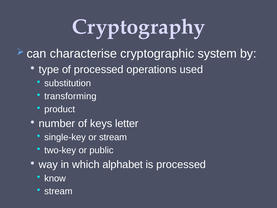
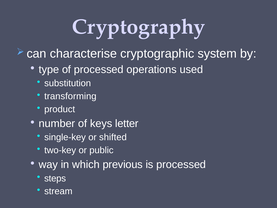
or stream: stream -> shifted
alphabet: alphabet -> previous
know: know -> steps
